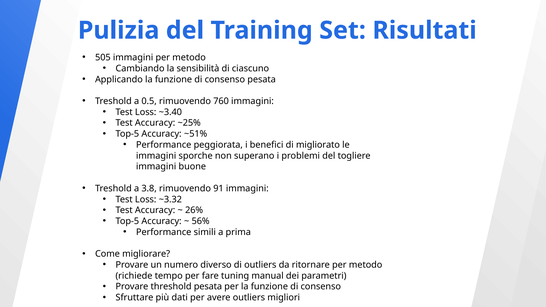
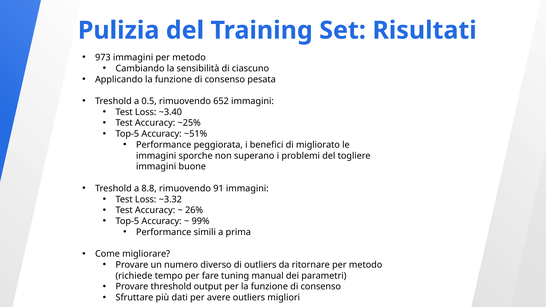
505: 505 -> 973
760: 760 -> 652
3.8: 3.8 -> 8.8
56%: 56% -> 99%
threshold pesata: pesata -> output
